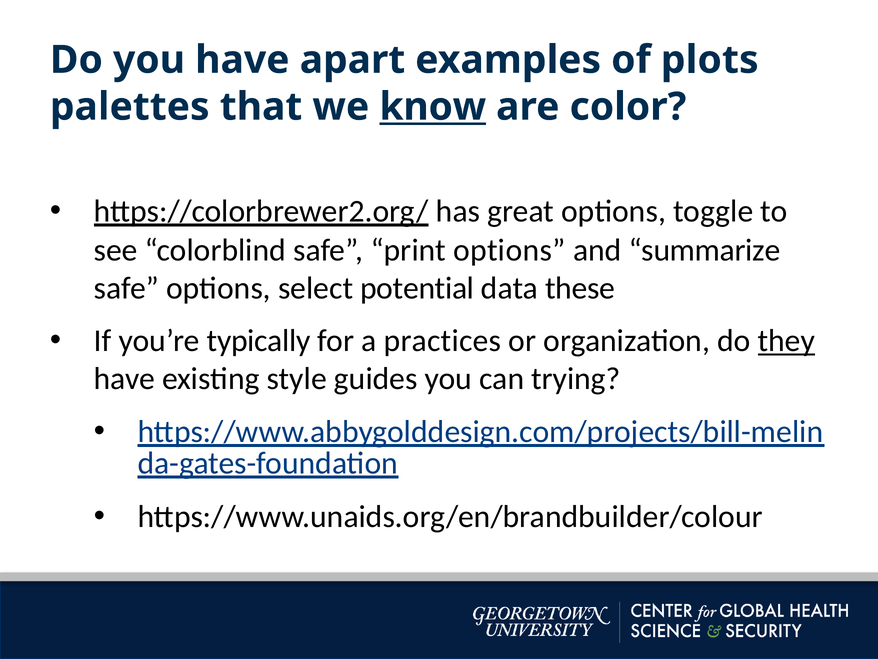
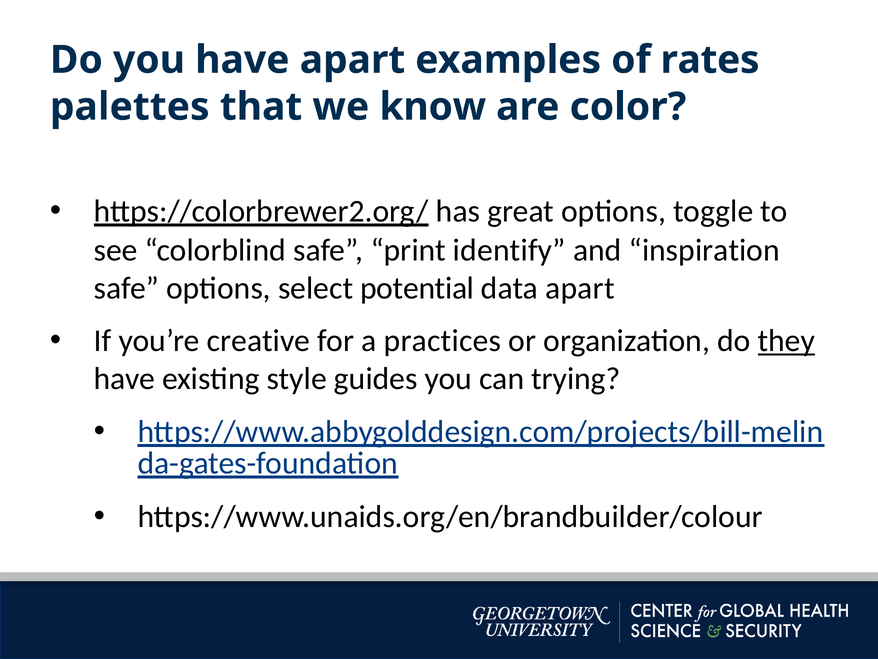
plots: plots -> rates
know underline: present -> none
print options: options -> identify
summarize: summarize -> inspiration
data these: these -> apart
typically: typically -> creative
